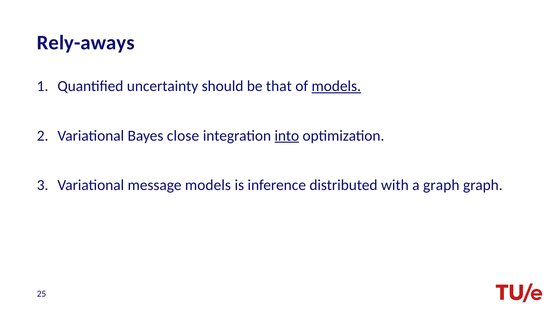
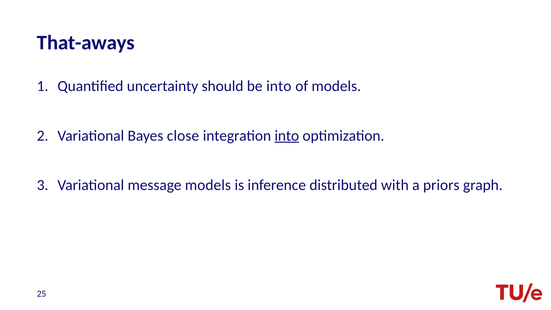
Rely-aways: Rely-aways -> That-aways
be that: that -> into
models at (336, 86) underline: present -> none
a graph: graph -> priors
